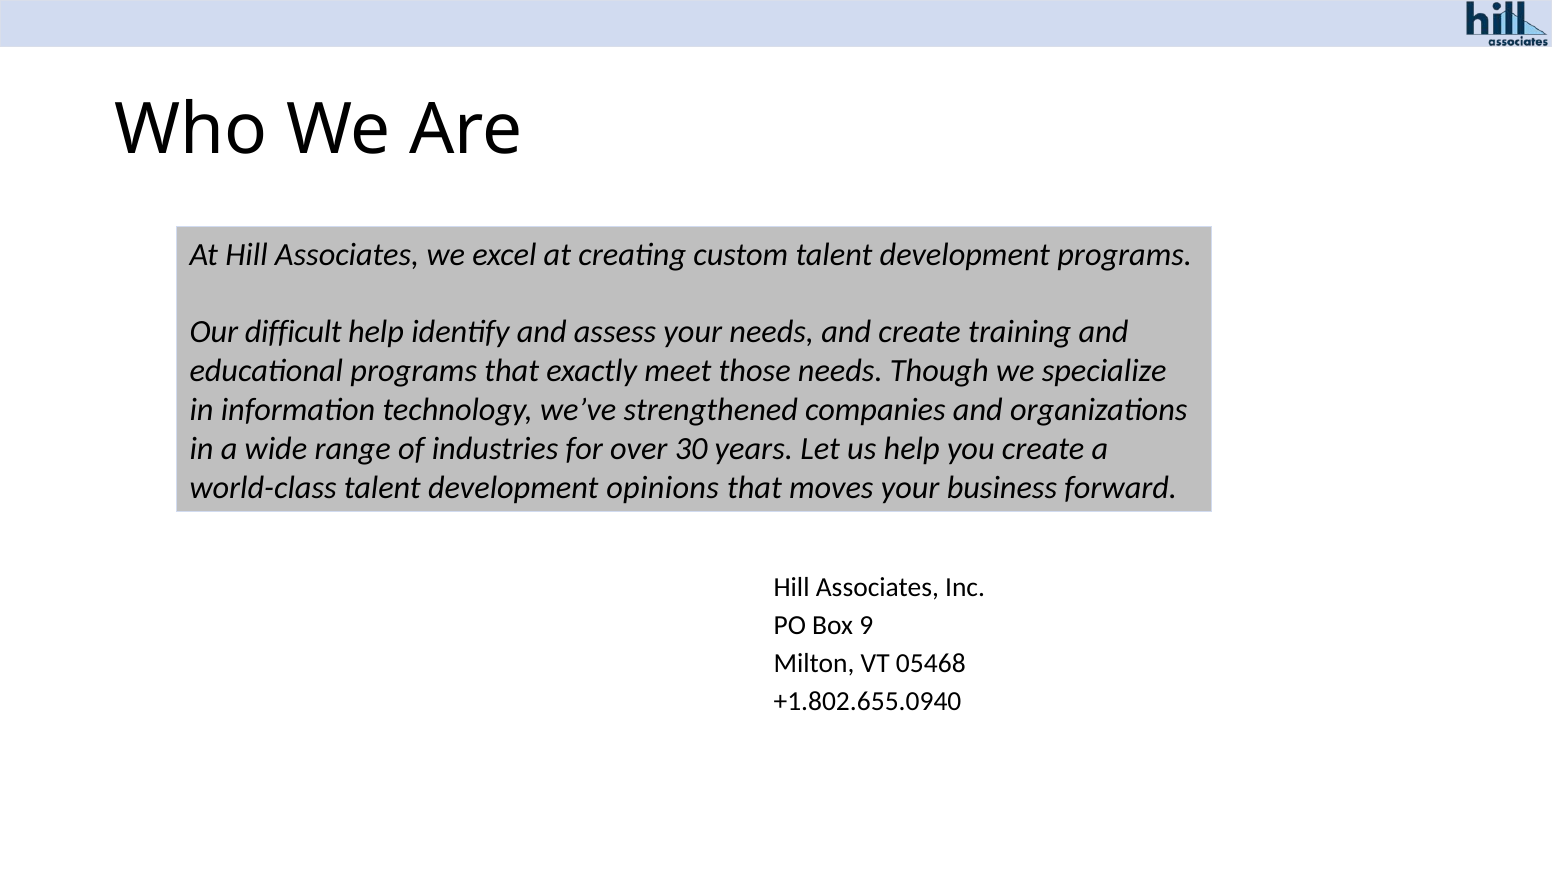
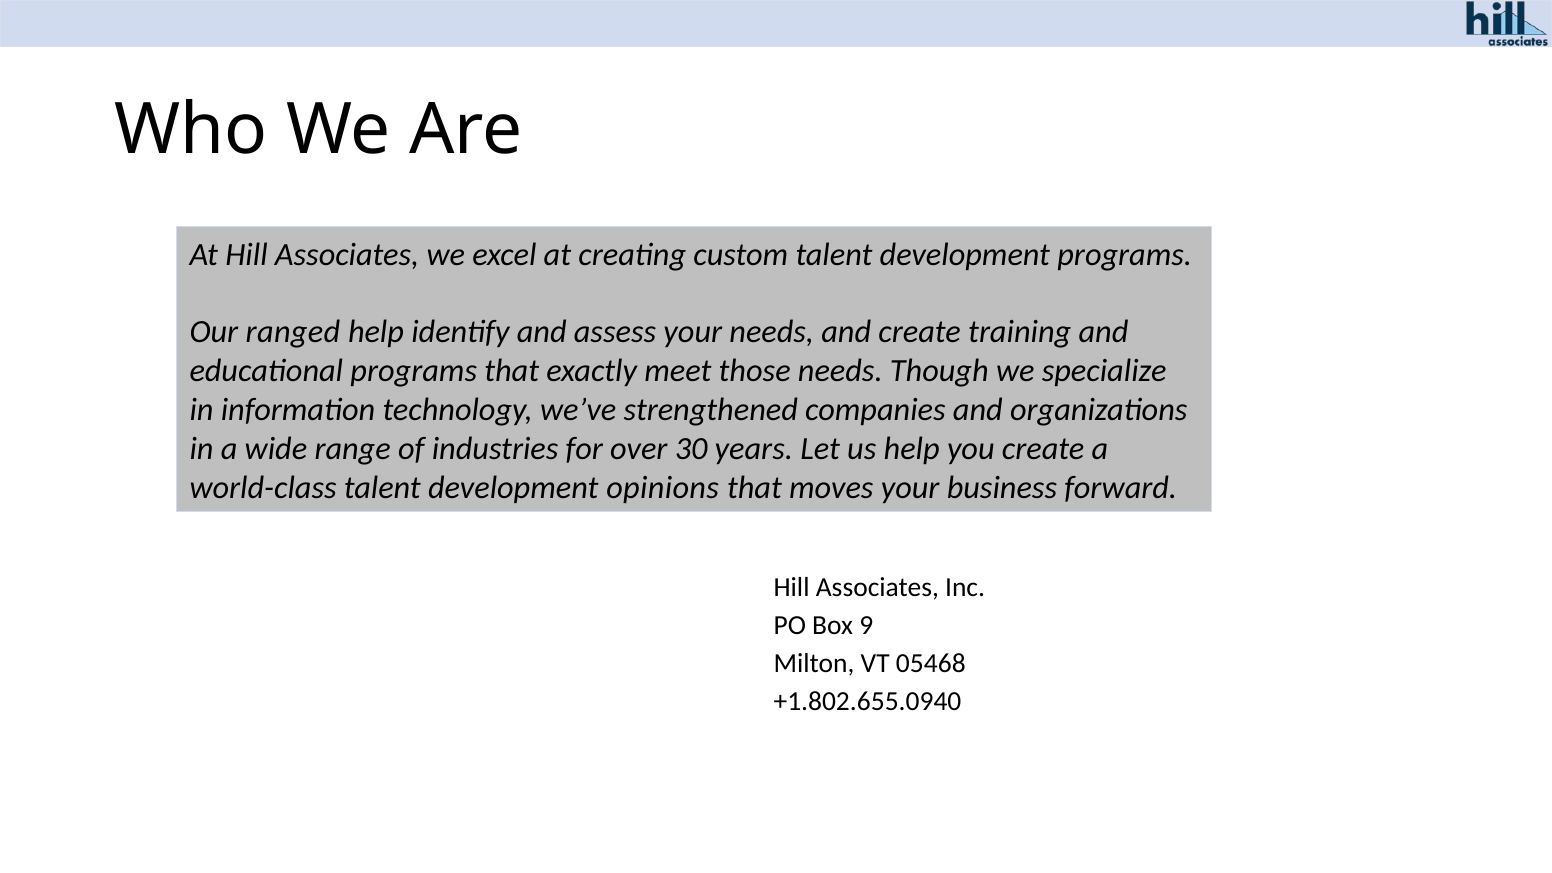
difficult: difficult -> ranged
